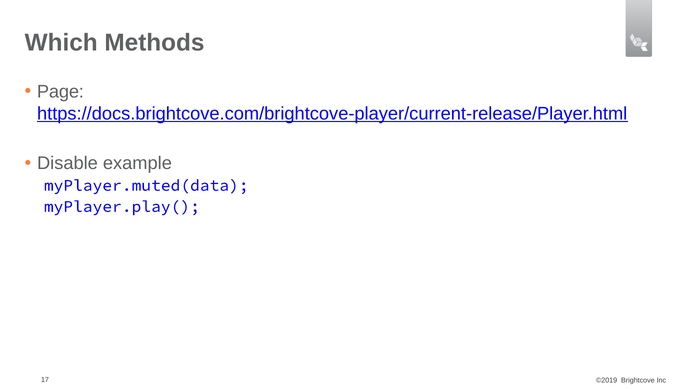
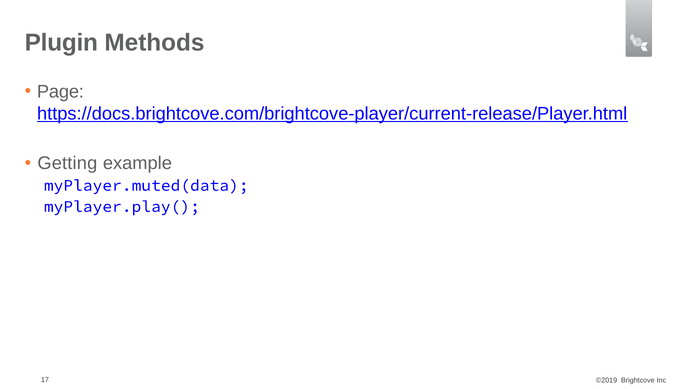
Which: Which -> Plugin
Disable: Disable -> Getting
